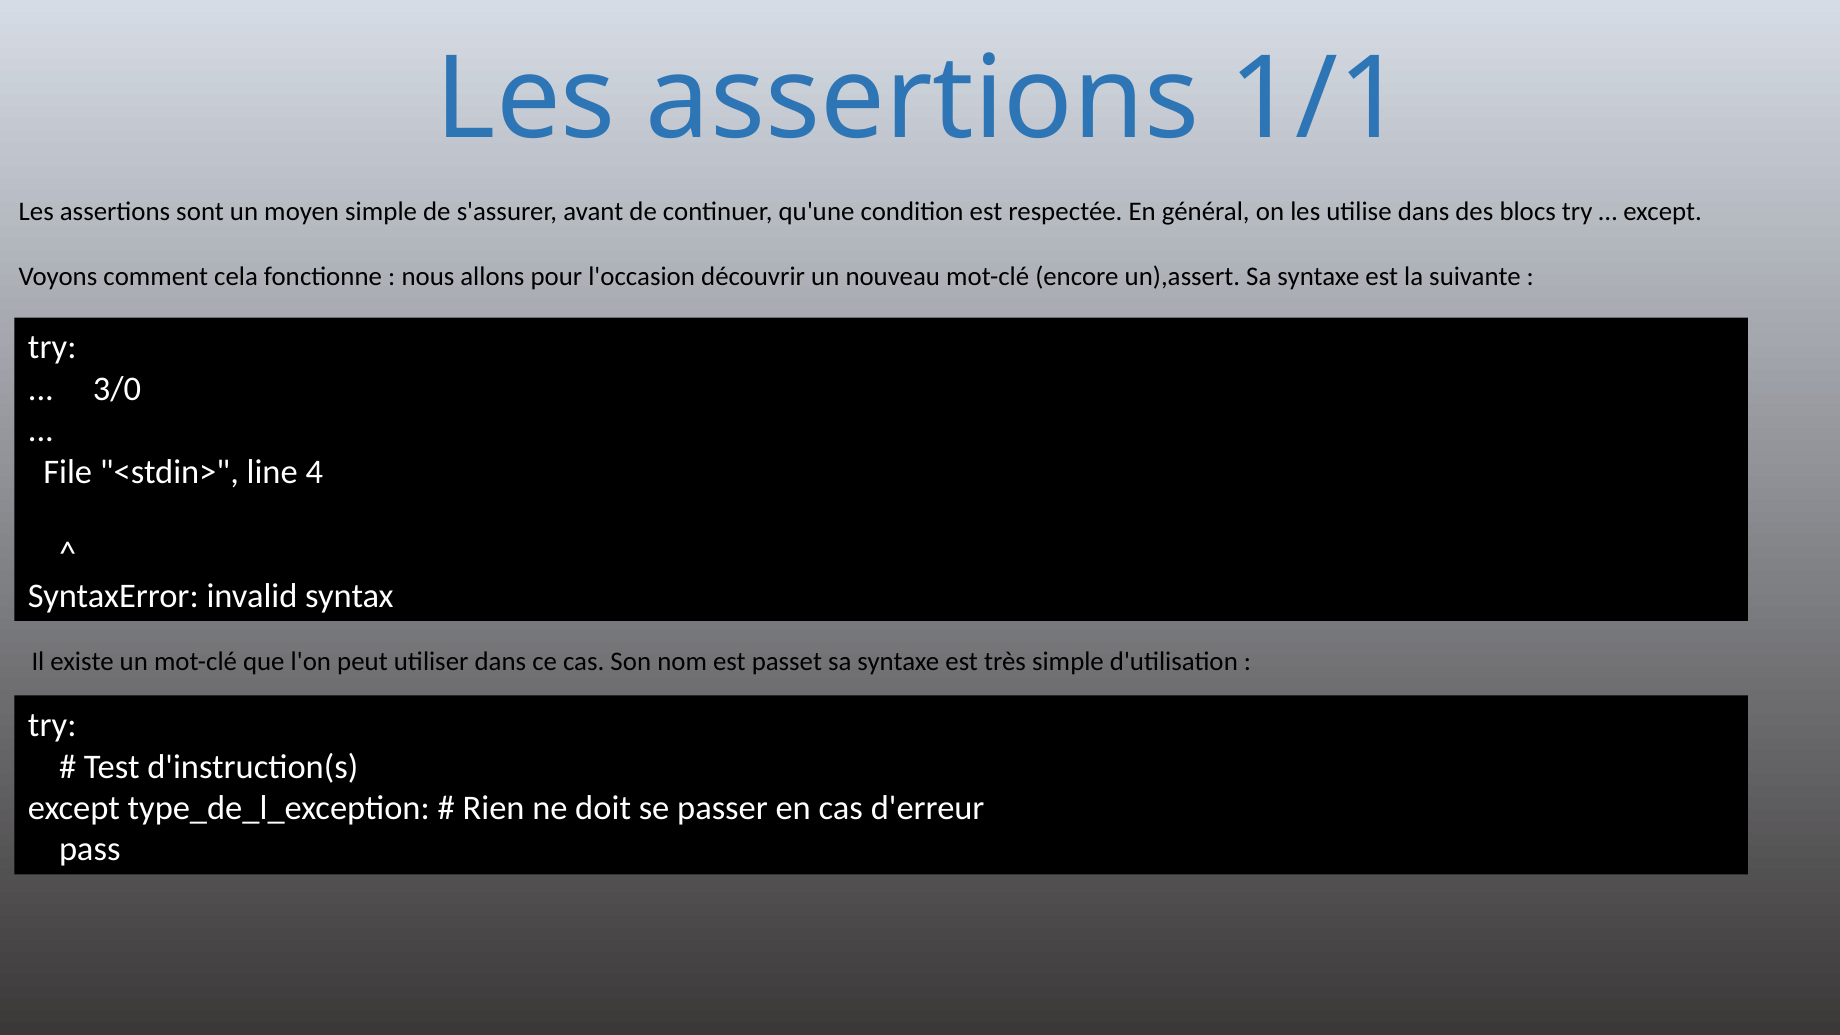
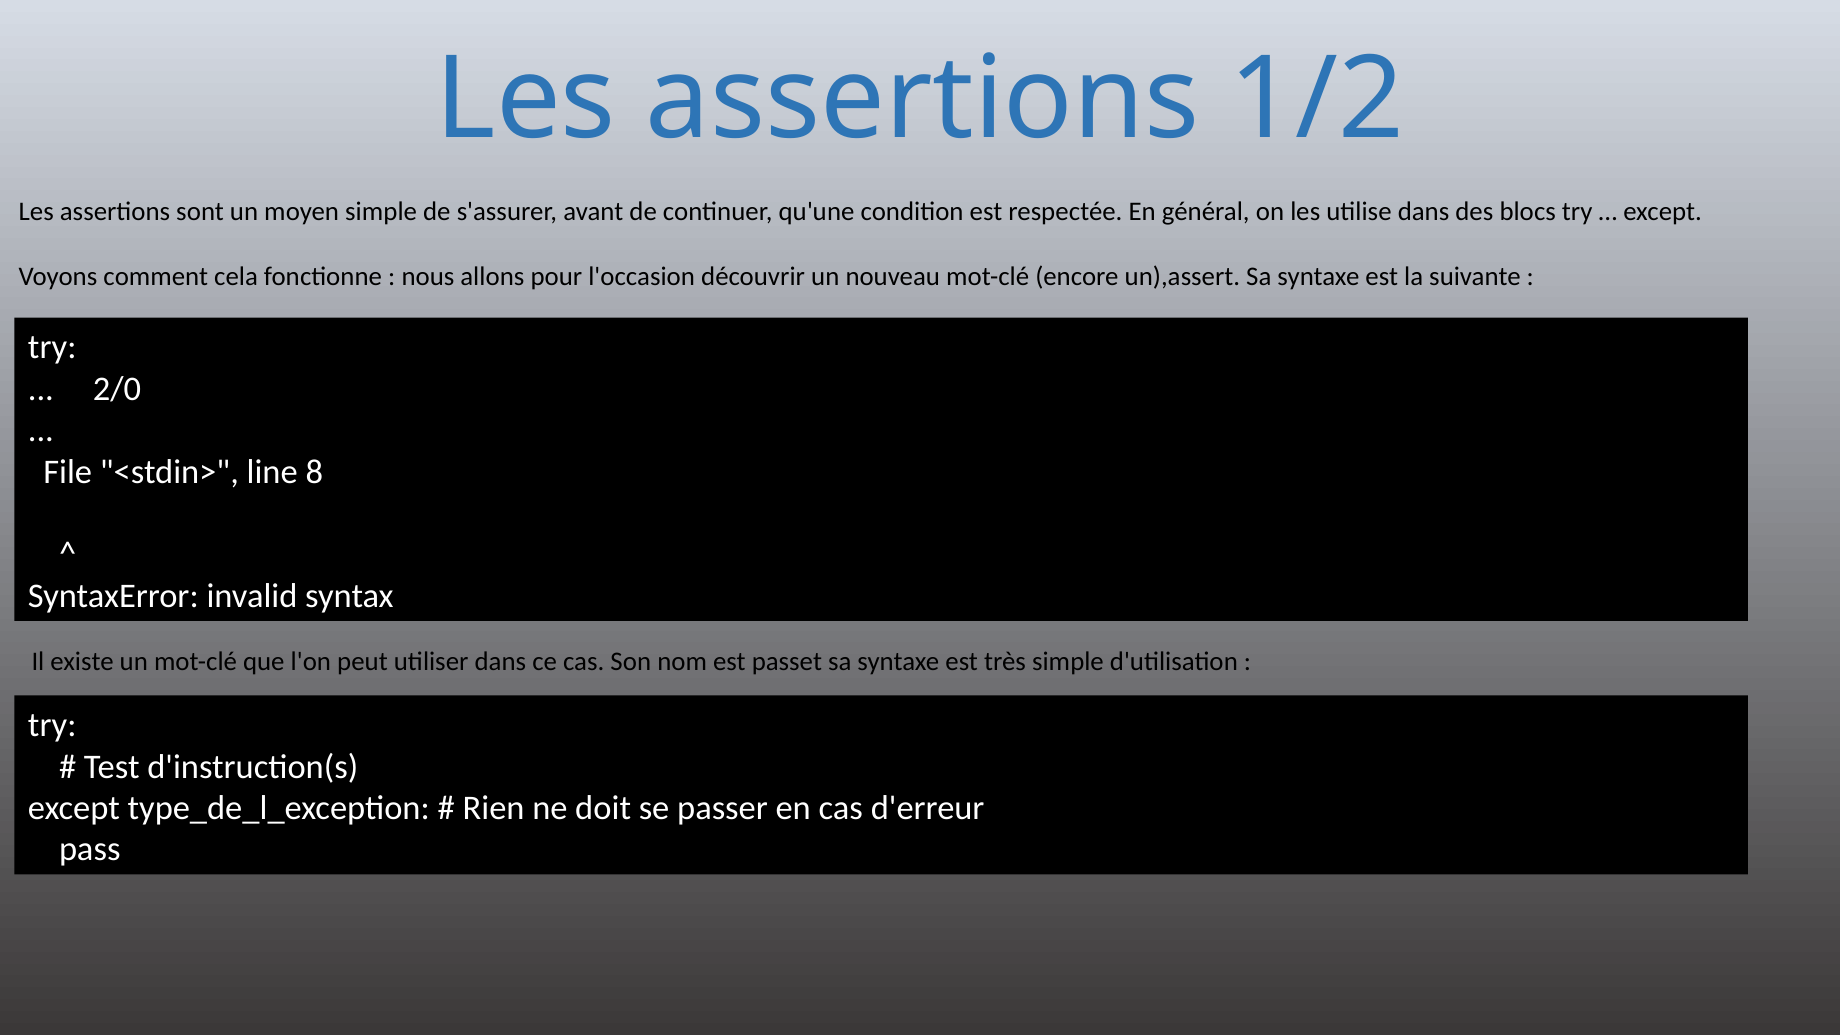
1/1: 1/1 -> 1/2
3/0: 3/0 -> 2/0
4: 4 -> 8
